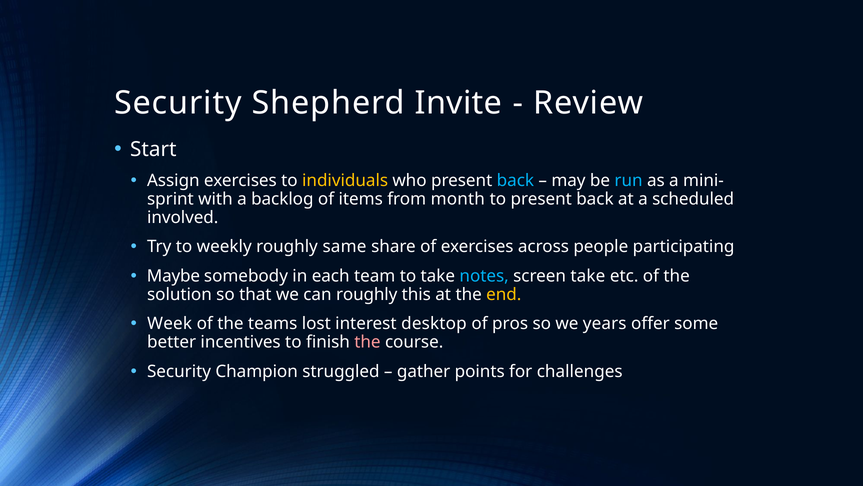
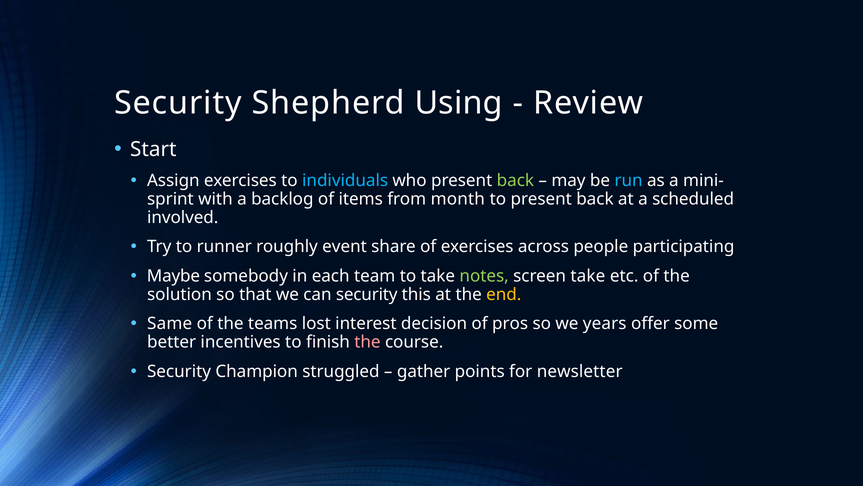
Invite: Invite -> Using
individuals colour: yellow -> light blue
back at (515, 180) colour: light blue -> light green
weekly: weekly -> runner
same: same -> event
notes colour: light blue -> light green
can roughly: roughly -> security
Week: Week -> Same
desktop: desktop -> decision
challenges: challenges -> newsletter
